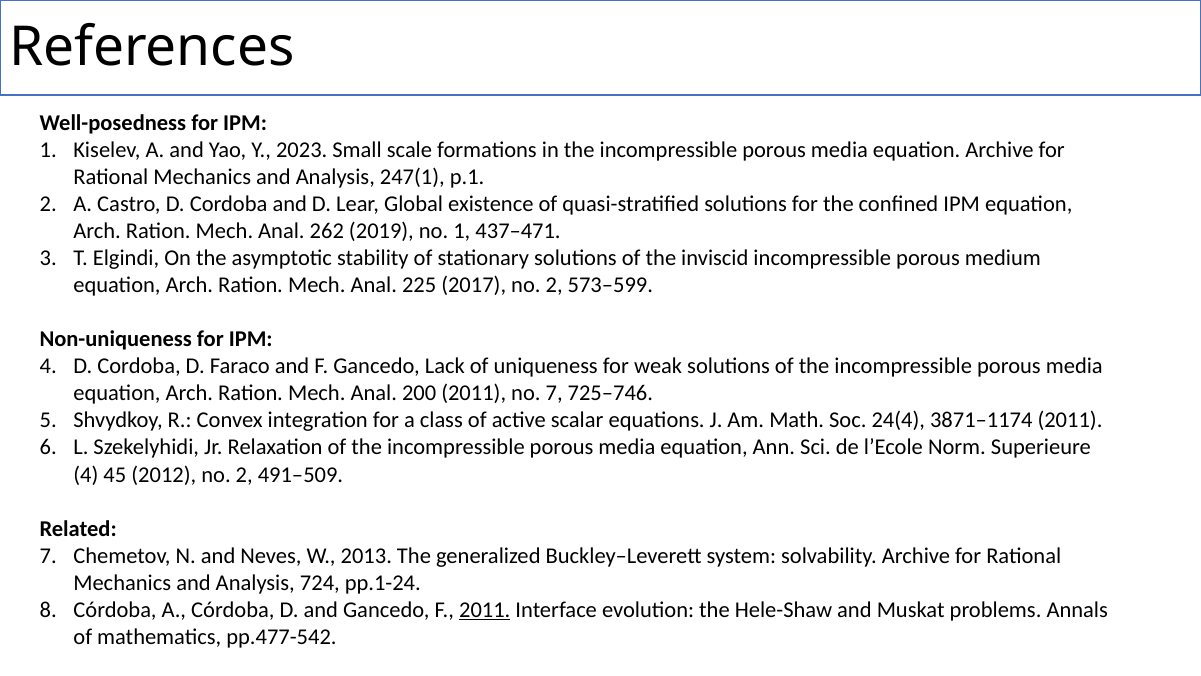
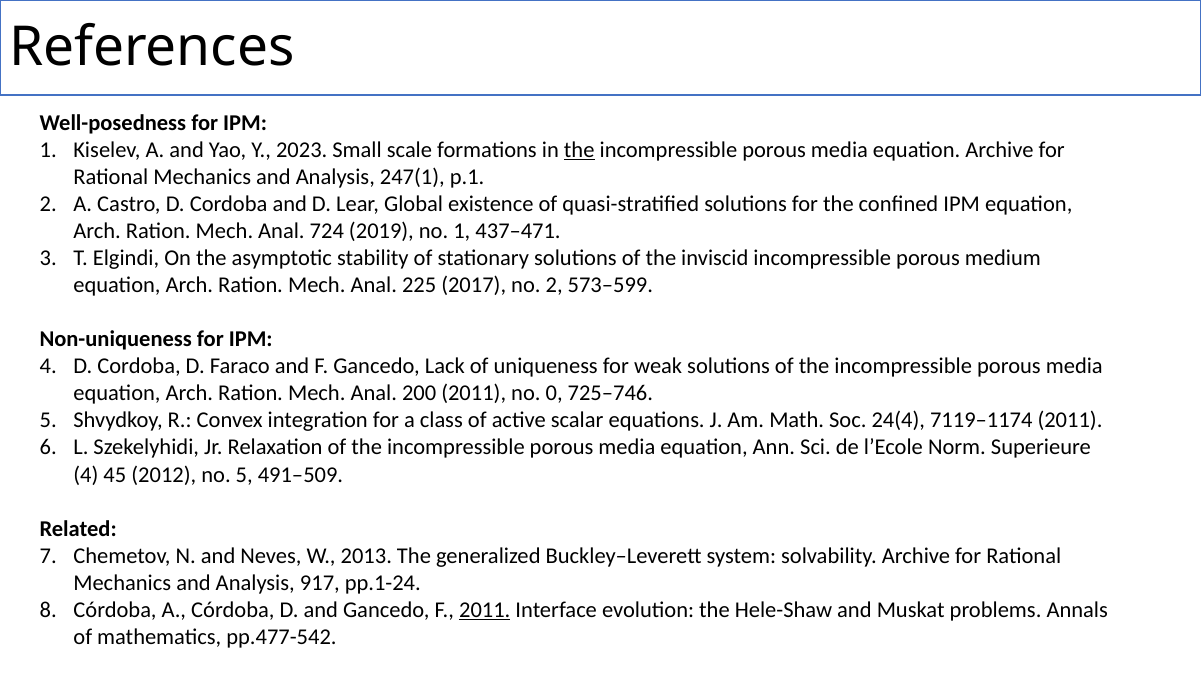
the at (579, 150) underline: none -> present
262: 262 -> 724
no 7: 7 -> 0
3871–1174: 3871–1174 -> 7119–1174
2012 no 2: 2 -> 5
724: 724 -> 917
